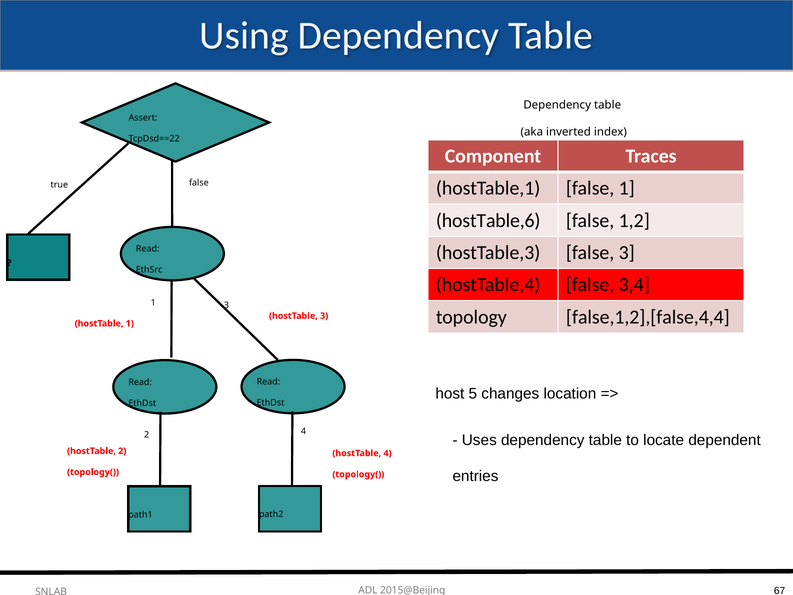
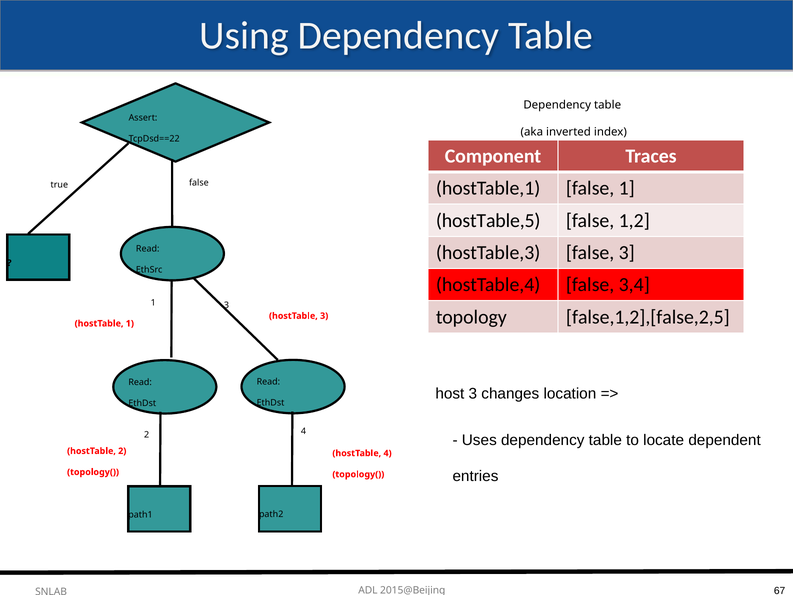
hostTable,6: hostTable,6 -> hostTable,5
false,1,2],[false,4,4: false,1,2],[false,4,4 -> false,1,2],[false,2,5
host 5: 5 -> 3
